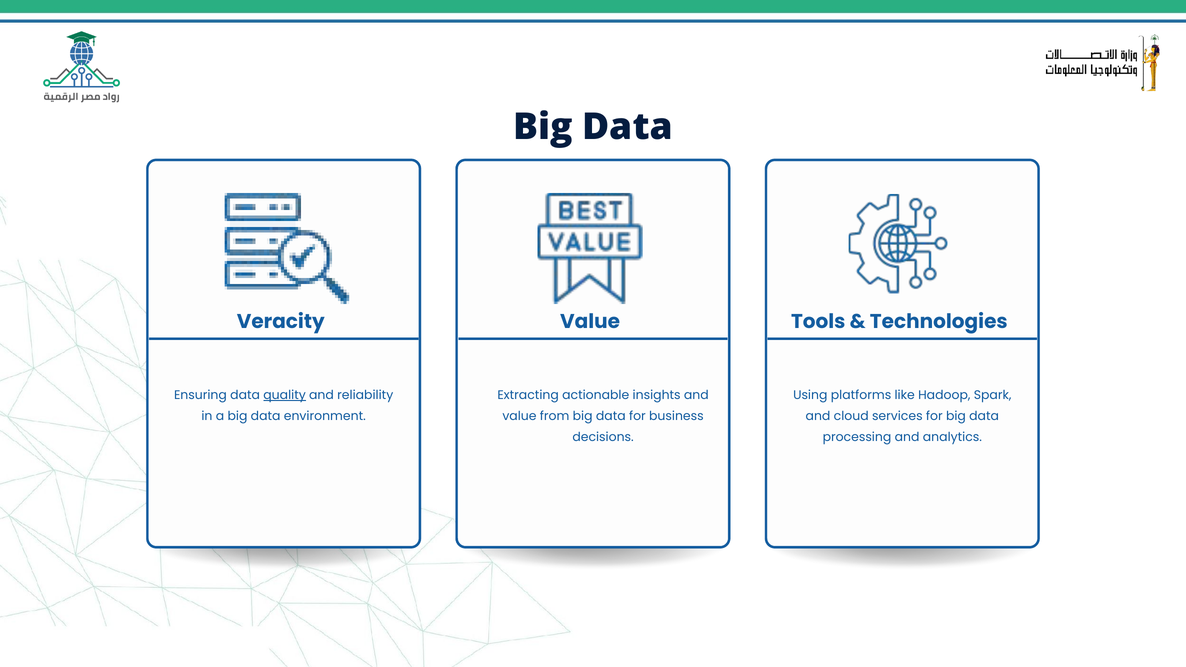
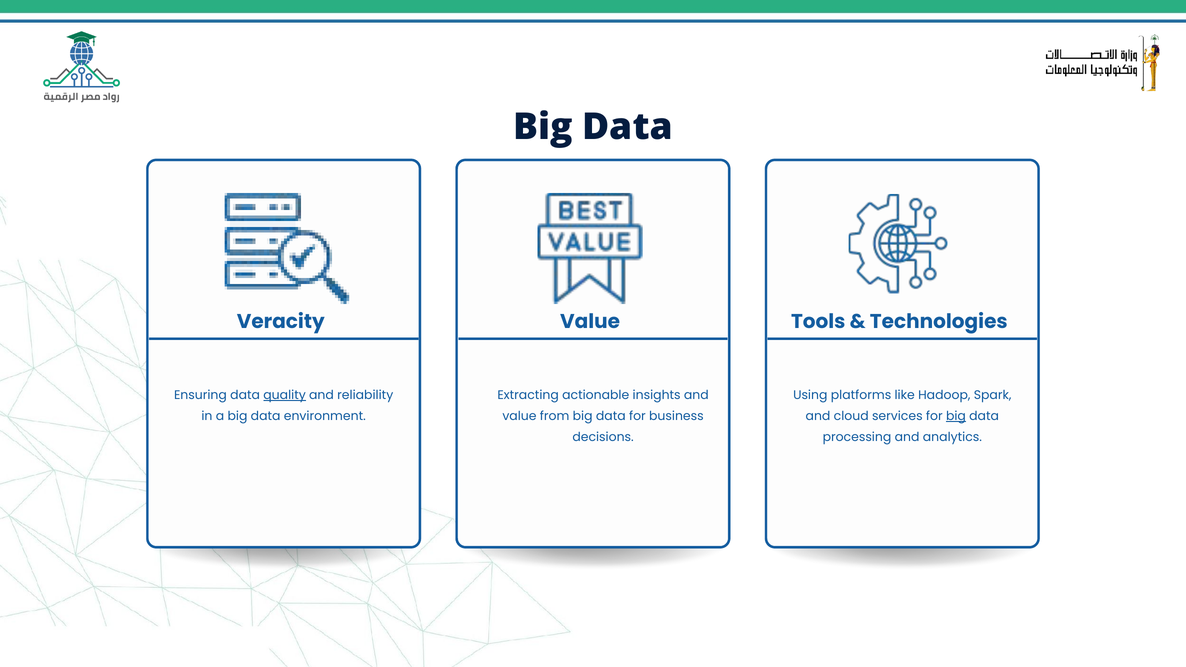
big at (956, 416) underline: none -> present
